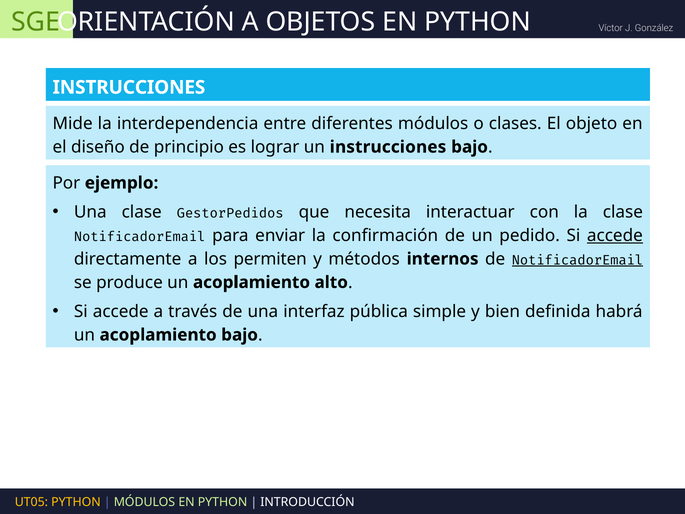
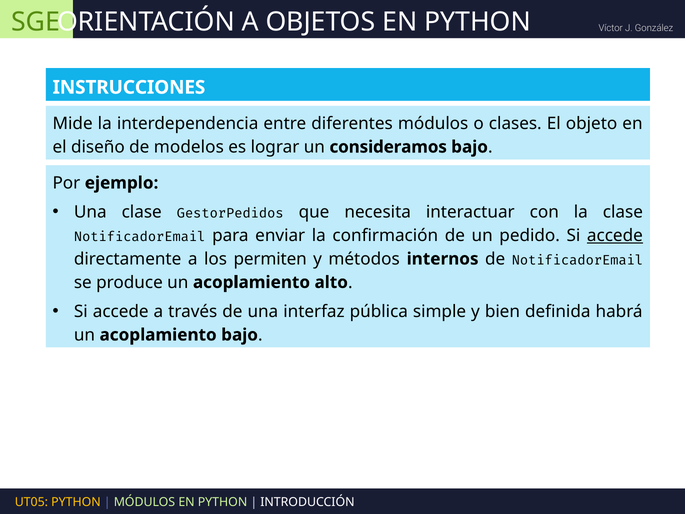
principio: principio -> modelos
un instrucciones: instrucciones -> consideramos
NotificadorEmail at (577, 260) underline: present -> none
